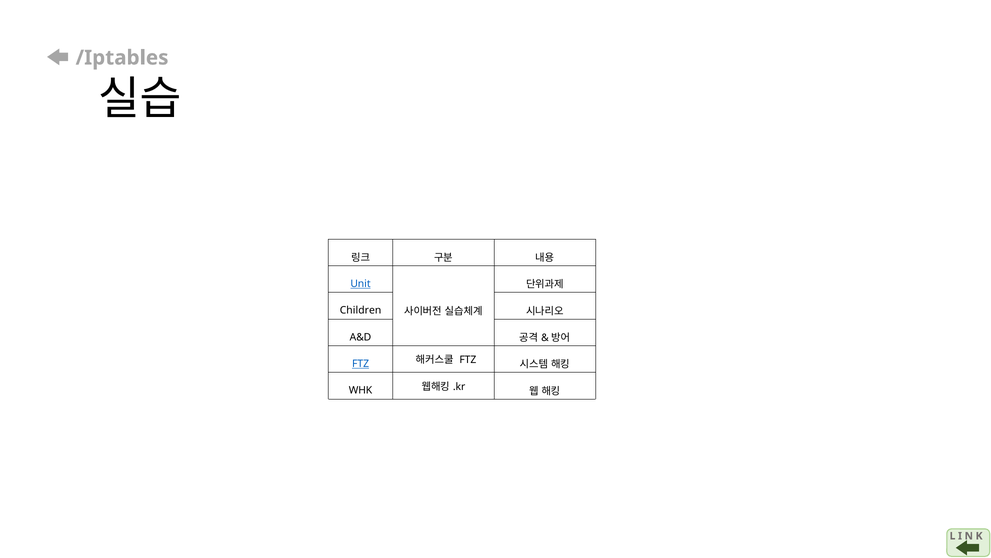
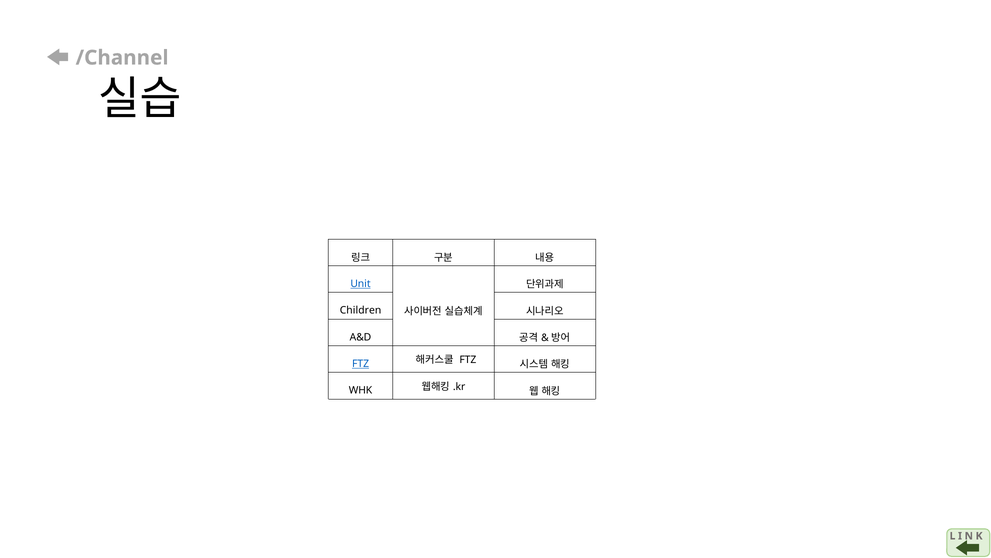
/Iptables: /Iptables -> /Channel
